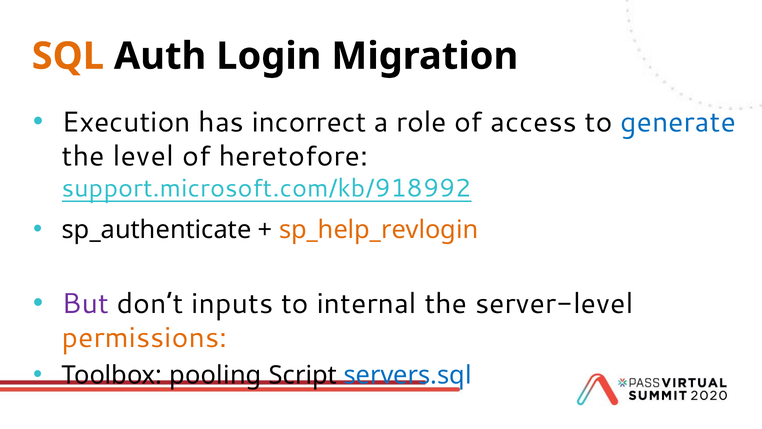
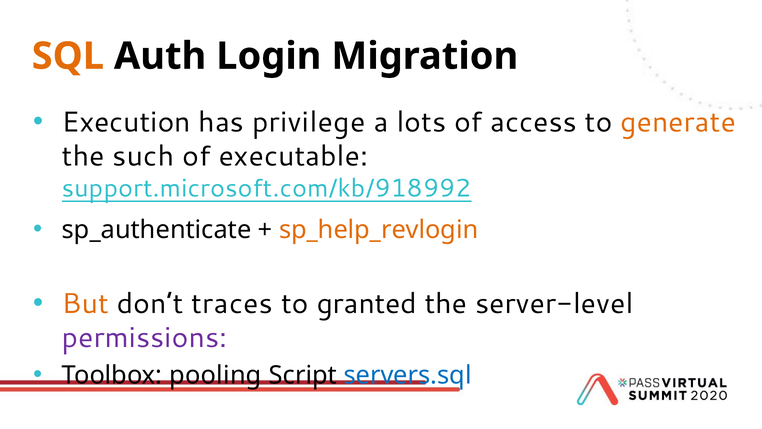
incorrect: incorrect -> privilege
role: role -> lots
generate colour: blue -> orange
level: level -> such
heretofore: heretofore -> executable
But colour: purple -> orange
inputs: inputs -> traces
internal: internal -> granted
permissions colour: orange -> purple
